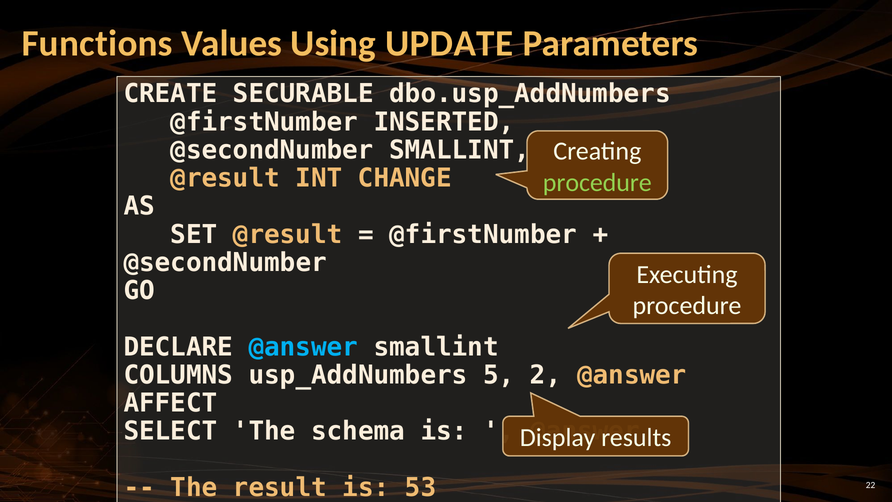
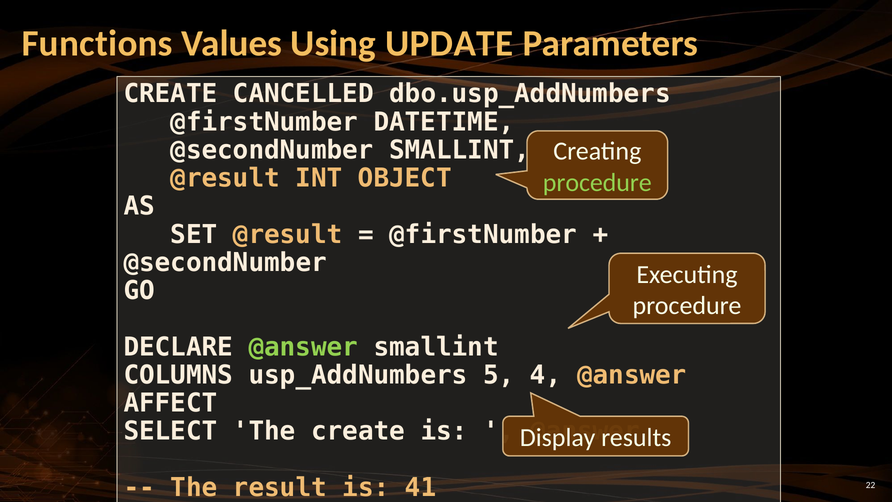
SECURABLE: SECURABLE -> CANCELLED
INSERTED: INSERTED -> DATETIME
CHANGE: CHANGE -> OBJECT
@answer at (303, 347) colour: light blue -> light green
2: 2 -> 4
The schema: schema -> create
53: 53 -> 41
